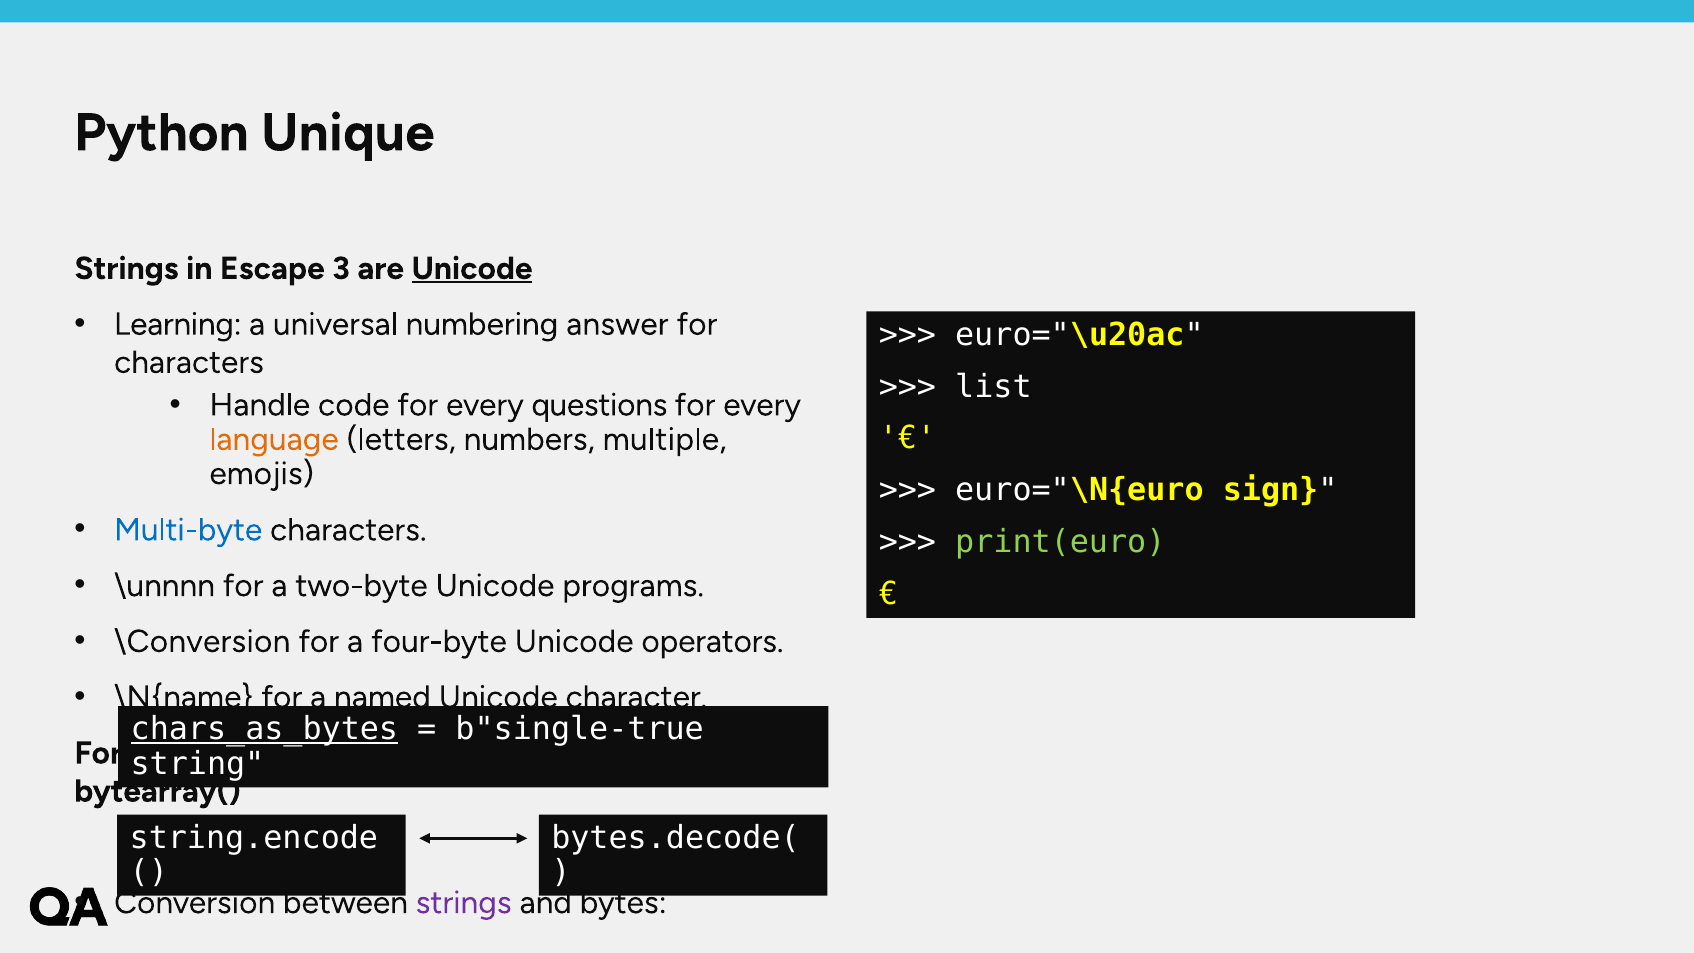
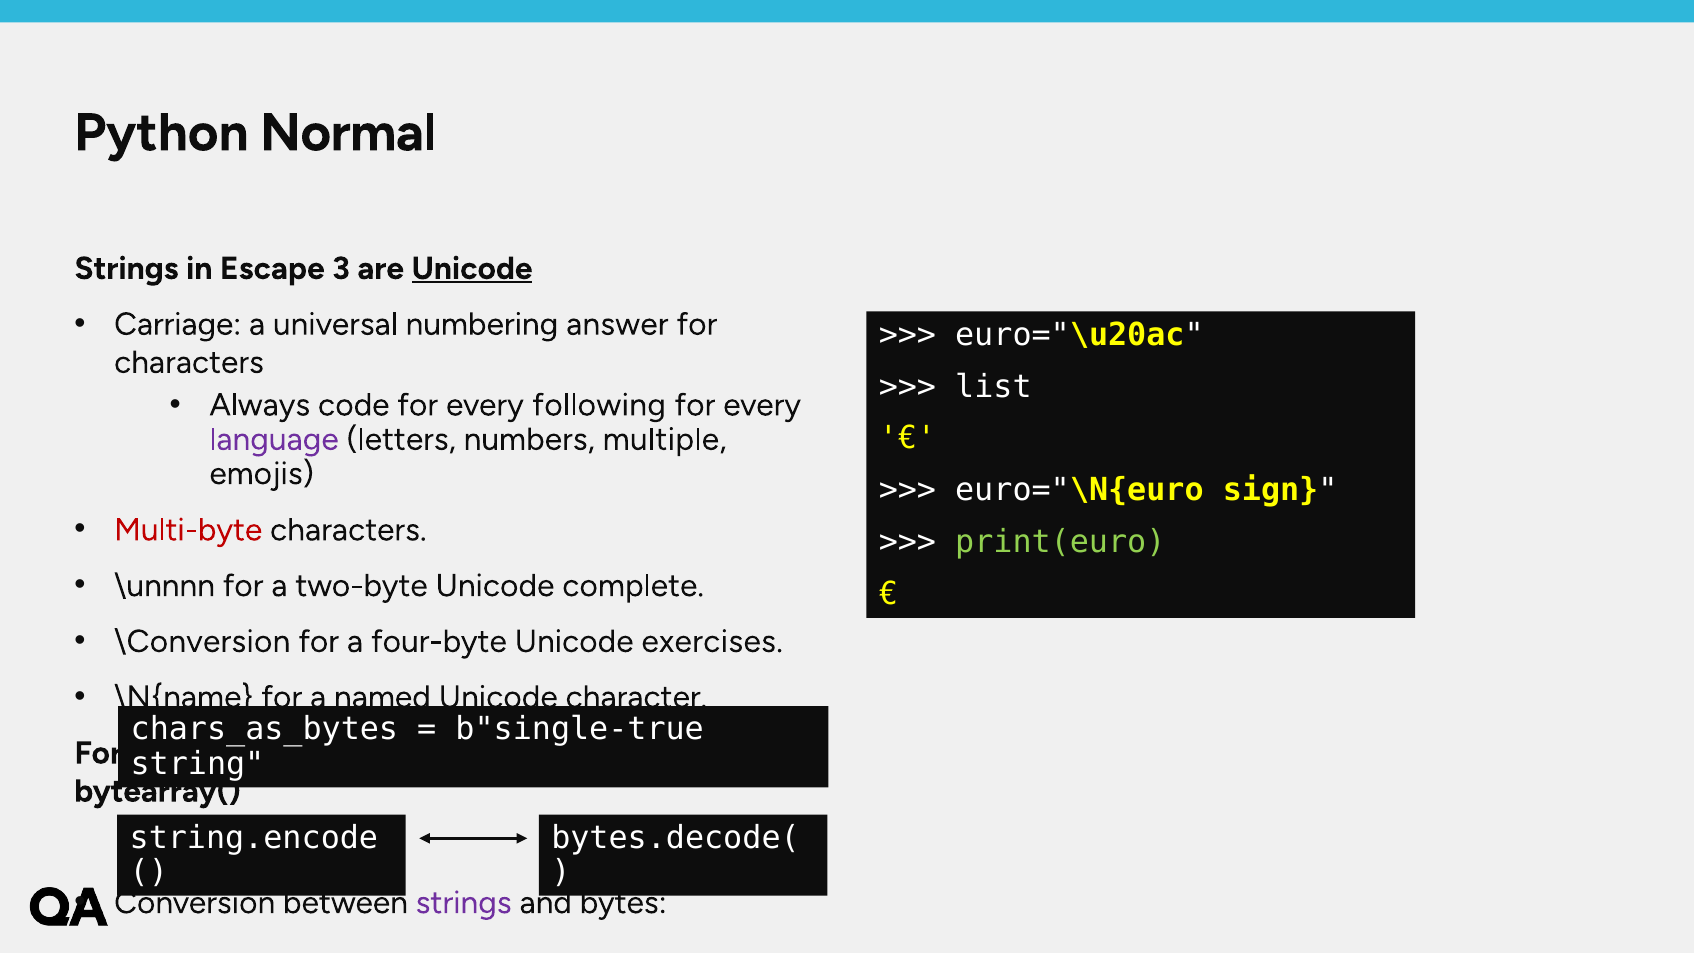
Unique: Unique -> Normal
Learning: Learning -> Carriage
Handle: Handle -> Always
questions: questions -> following
language colour: orange -> purple
Multi-byte colour: blue -> red
programs: programs -> complete
operators: operators -> exercises
chars_as_bytes underline: present -> none
